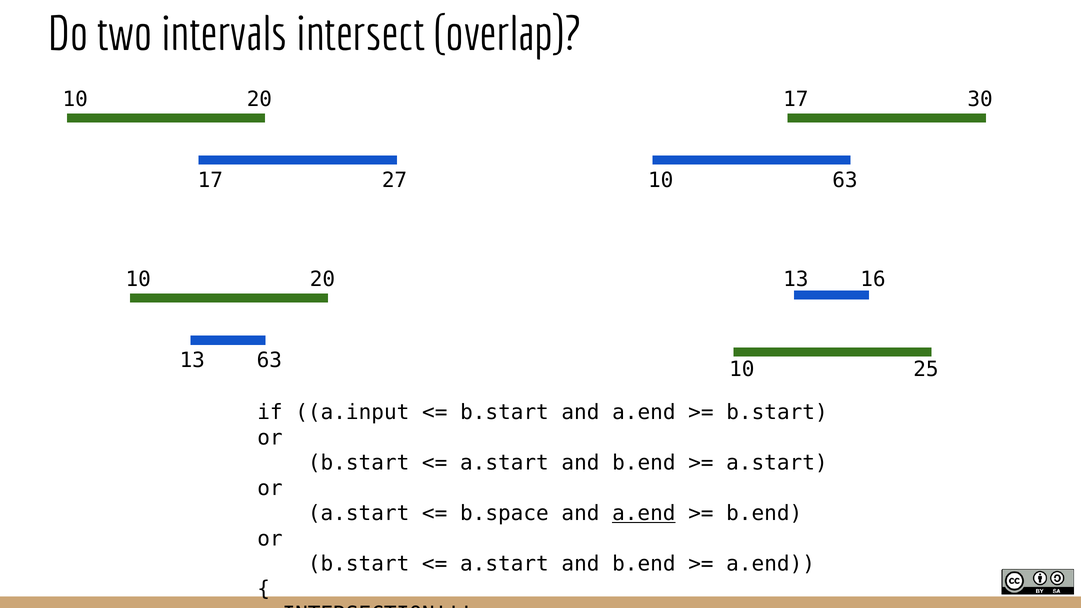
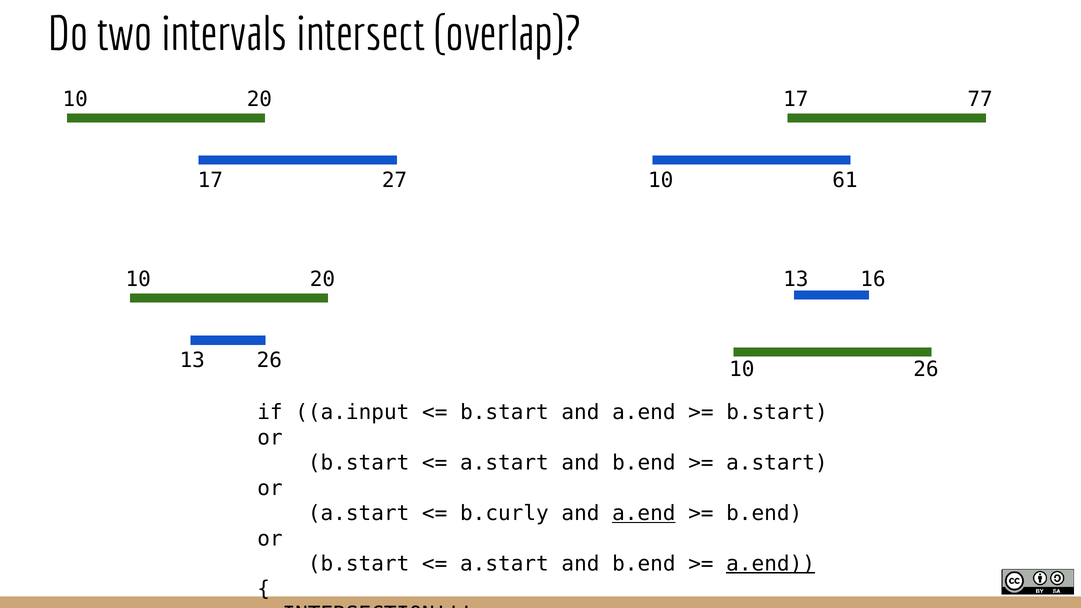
30: 30 -> 77
10 63: 63 -> 61
13 63: 63 -> 26
10 25: 25 -> 26
b.space: b.space -> b.curly
a.end at (771, 564) underline: none -> present
